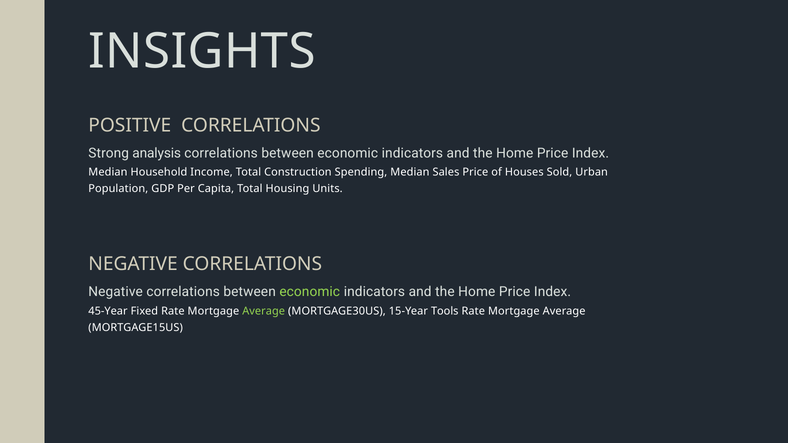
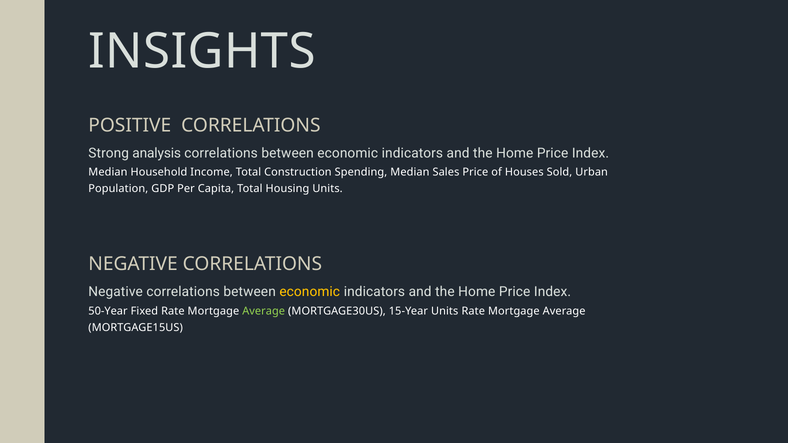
economic at (310, 292) colour: light green -> yellow
45-Year: 45-Year -> 50-Year
15-Year Tools: Tools -> Units
